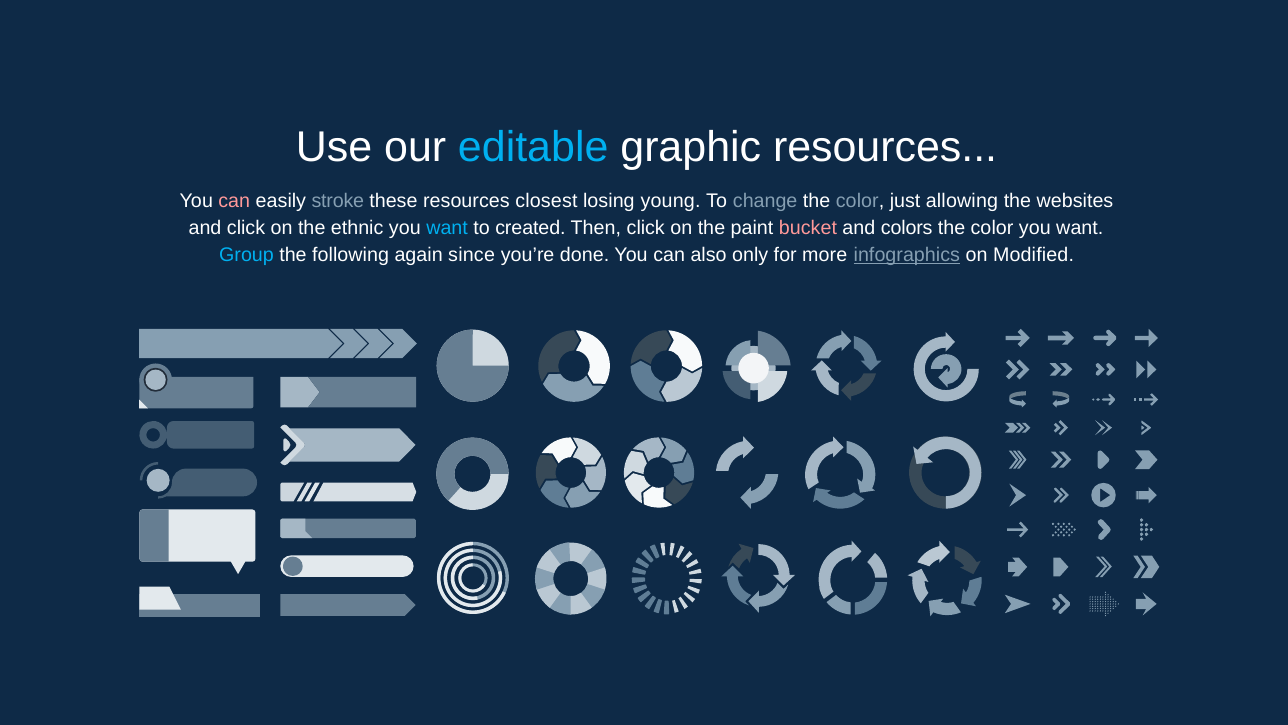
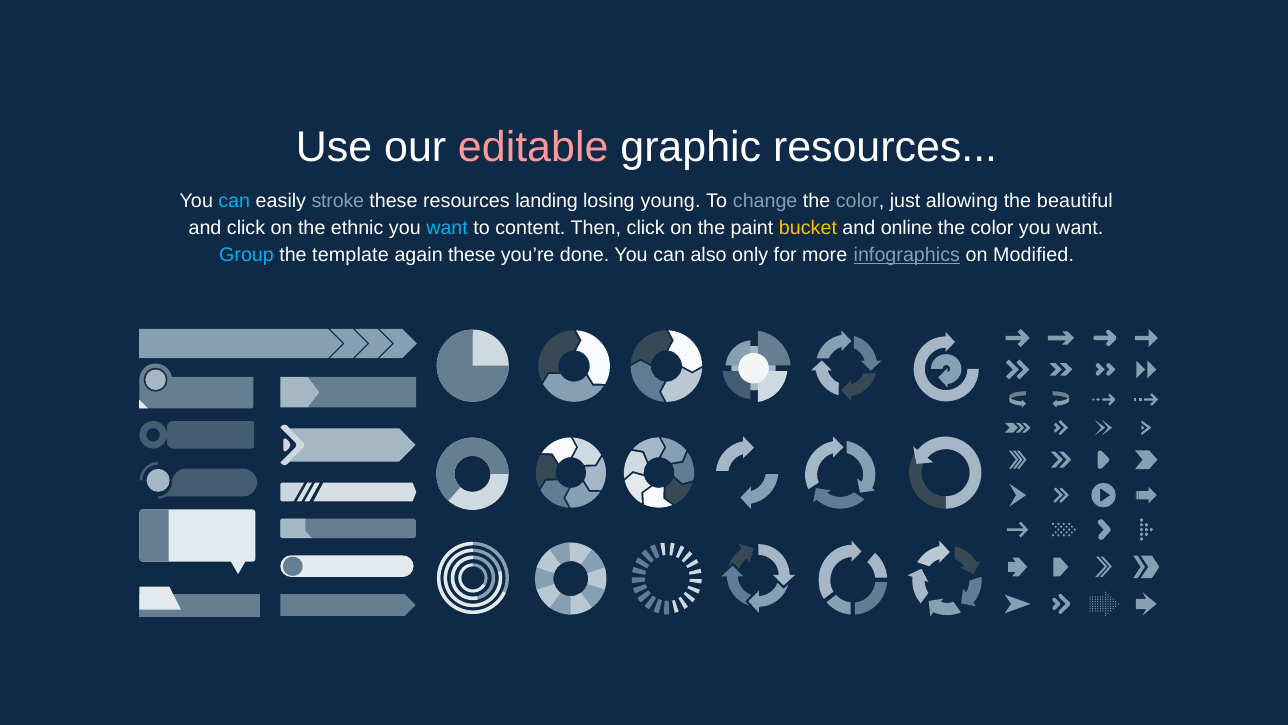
editable colour: light blue -> pink
can at (234, 201) colour: pink -> light blue
closest: closest -> landing
websites: websites -> beautiful
created: created -> content
bucket colour: pink -> yellow
colors: colors -> online
following: following -> template
again since: since -> these
